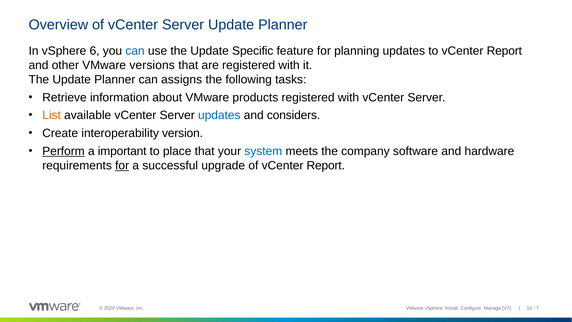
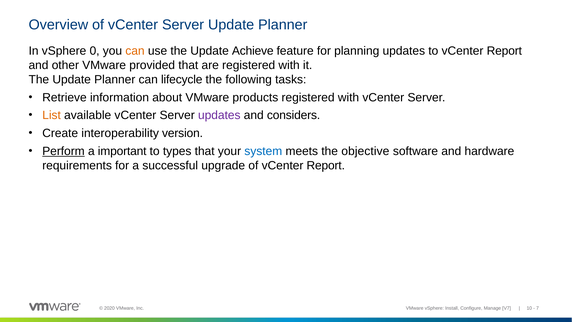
6: 6 -> 0
can at (135, 51) colour: blue -> orange
Specific: Specific -> Achieve
versions: versions -> provided
assigns: assigns -> lifecycle
updates at (219, 115) colour: blue -> purple
place: place -> types
company: company -> objective
for at (122, 165) underline: present -> none
